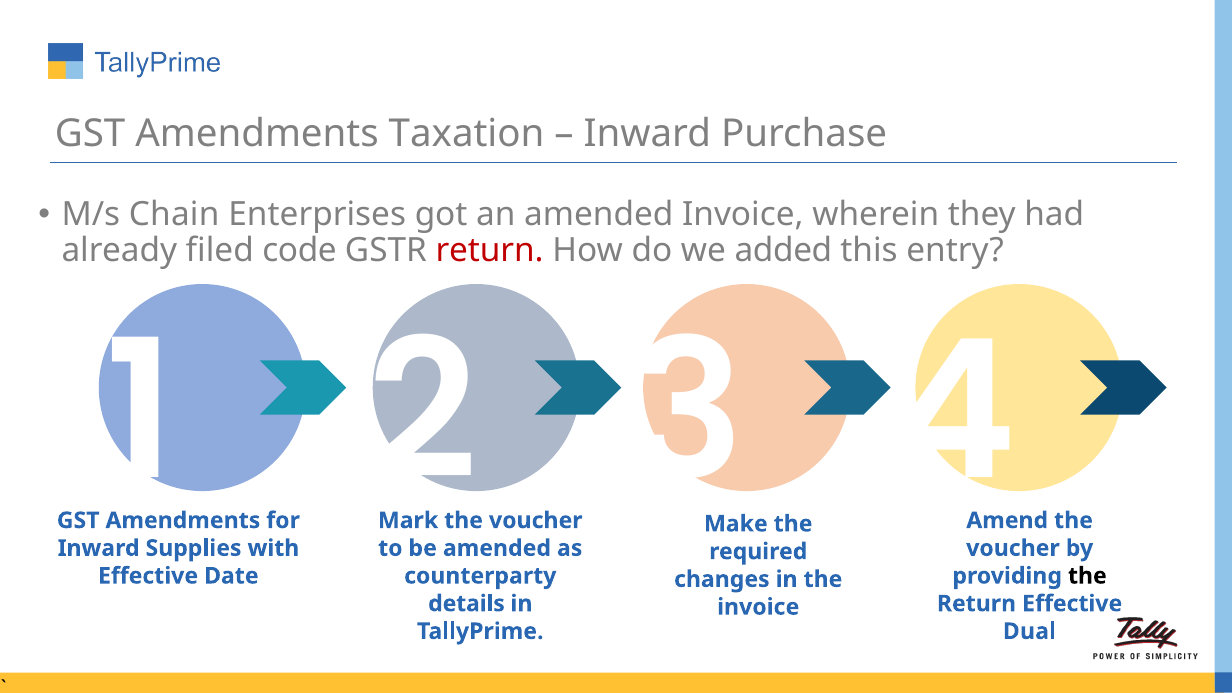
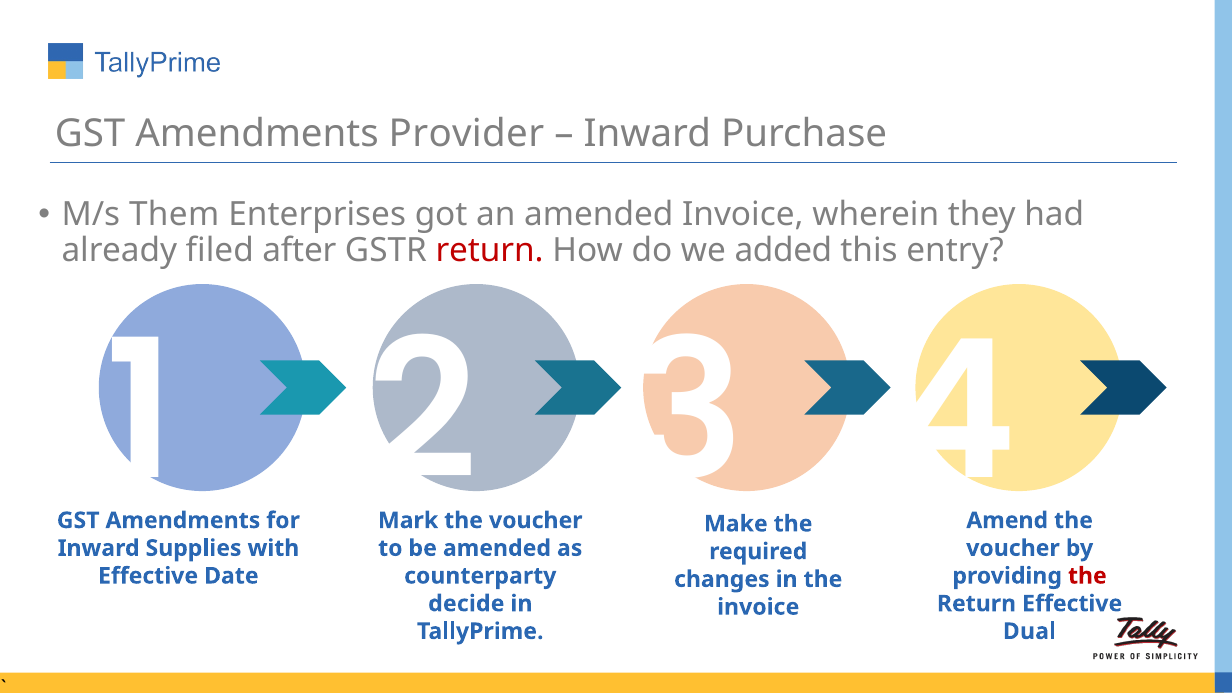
Taxation: Taxation -> Provider
Chain: Chain -> Them
code: code -> after
the at (1087, 576) colour: black -> red
details: details -> decide
